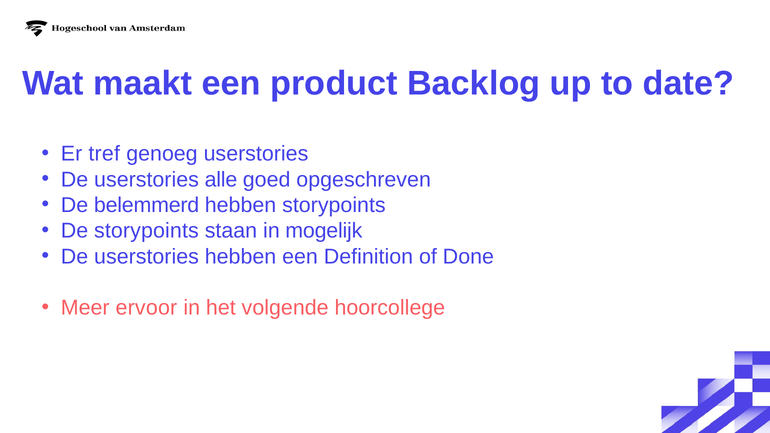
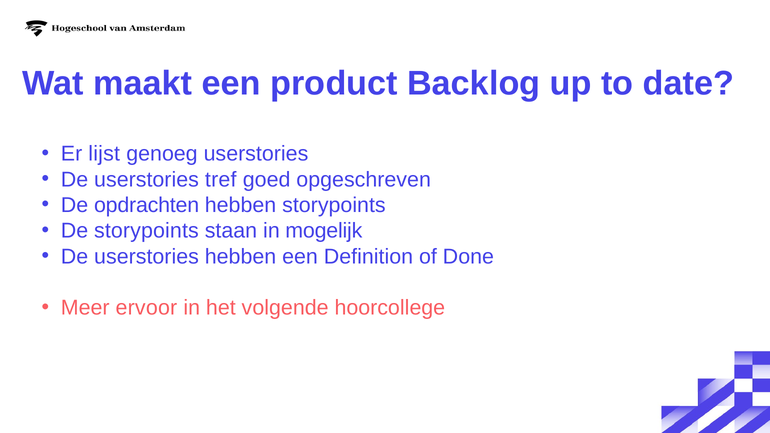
tref: tref -> lijst
alle: alle -> tref
belemmerd: belemmerd -> opdrachten
